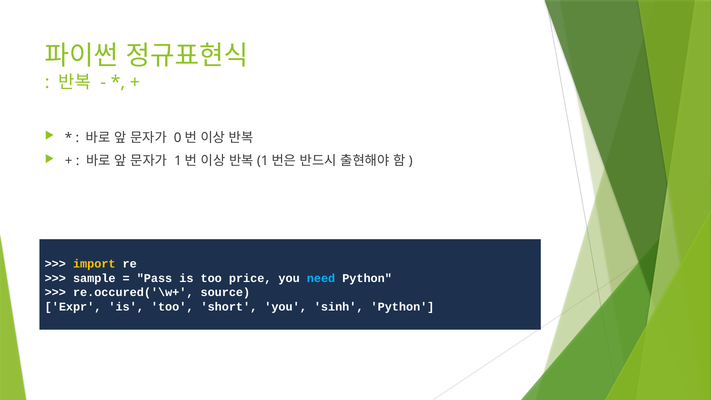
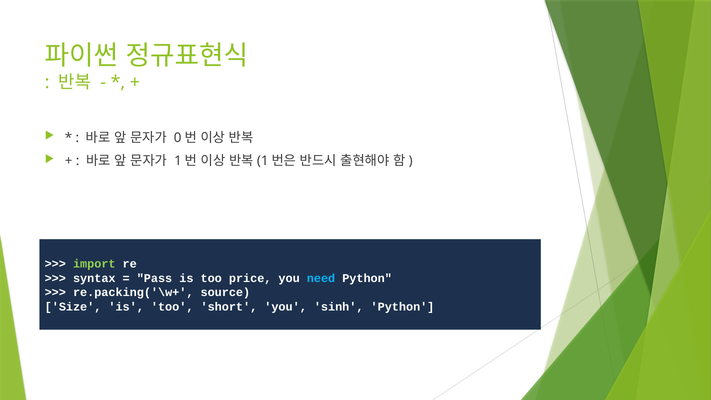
import colour: yellow -> light green
sample: sample -> syntax
re.occured('\w+: re.occured('\w+ -> re.packing('\w+
Expr: Expr -> Size
